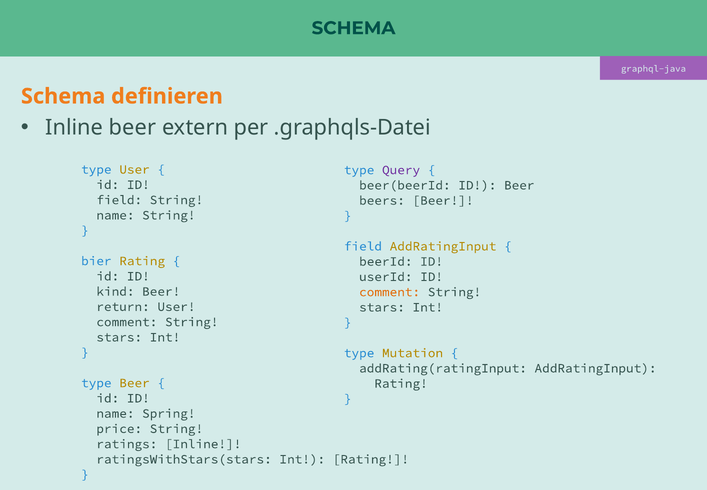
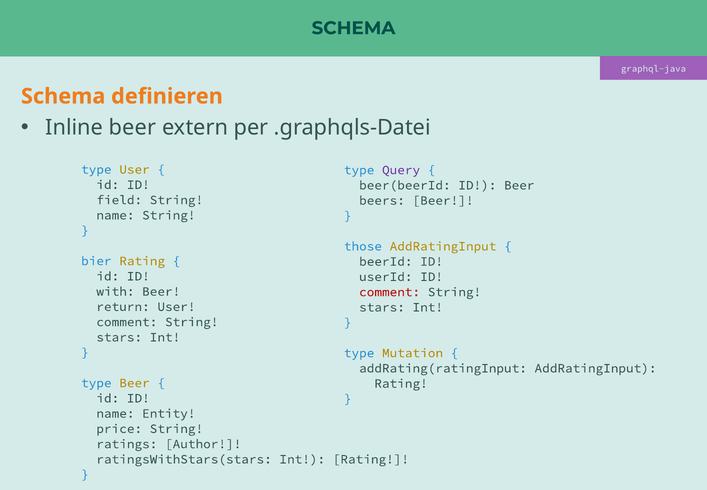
field at (363, 246): field -> those
kind: kind -> with
comment at (390, 292) colour: orange -> red
Spring: Spring -> Entity
ratings Inline: Inline -> Author
